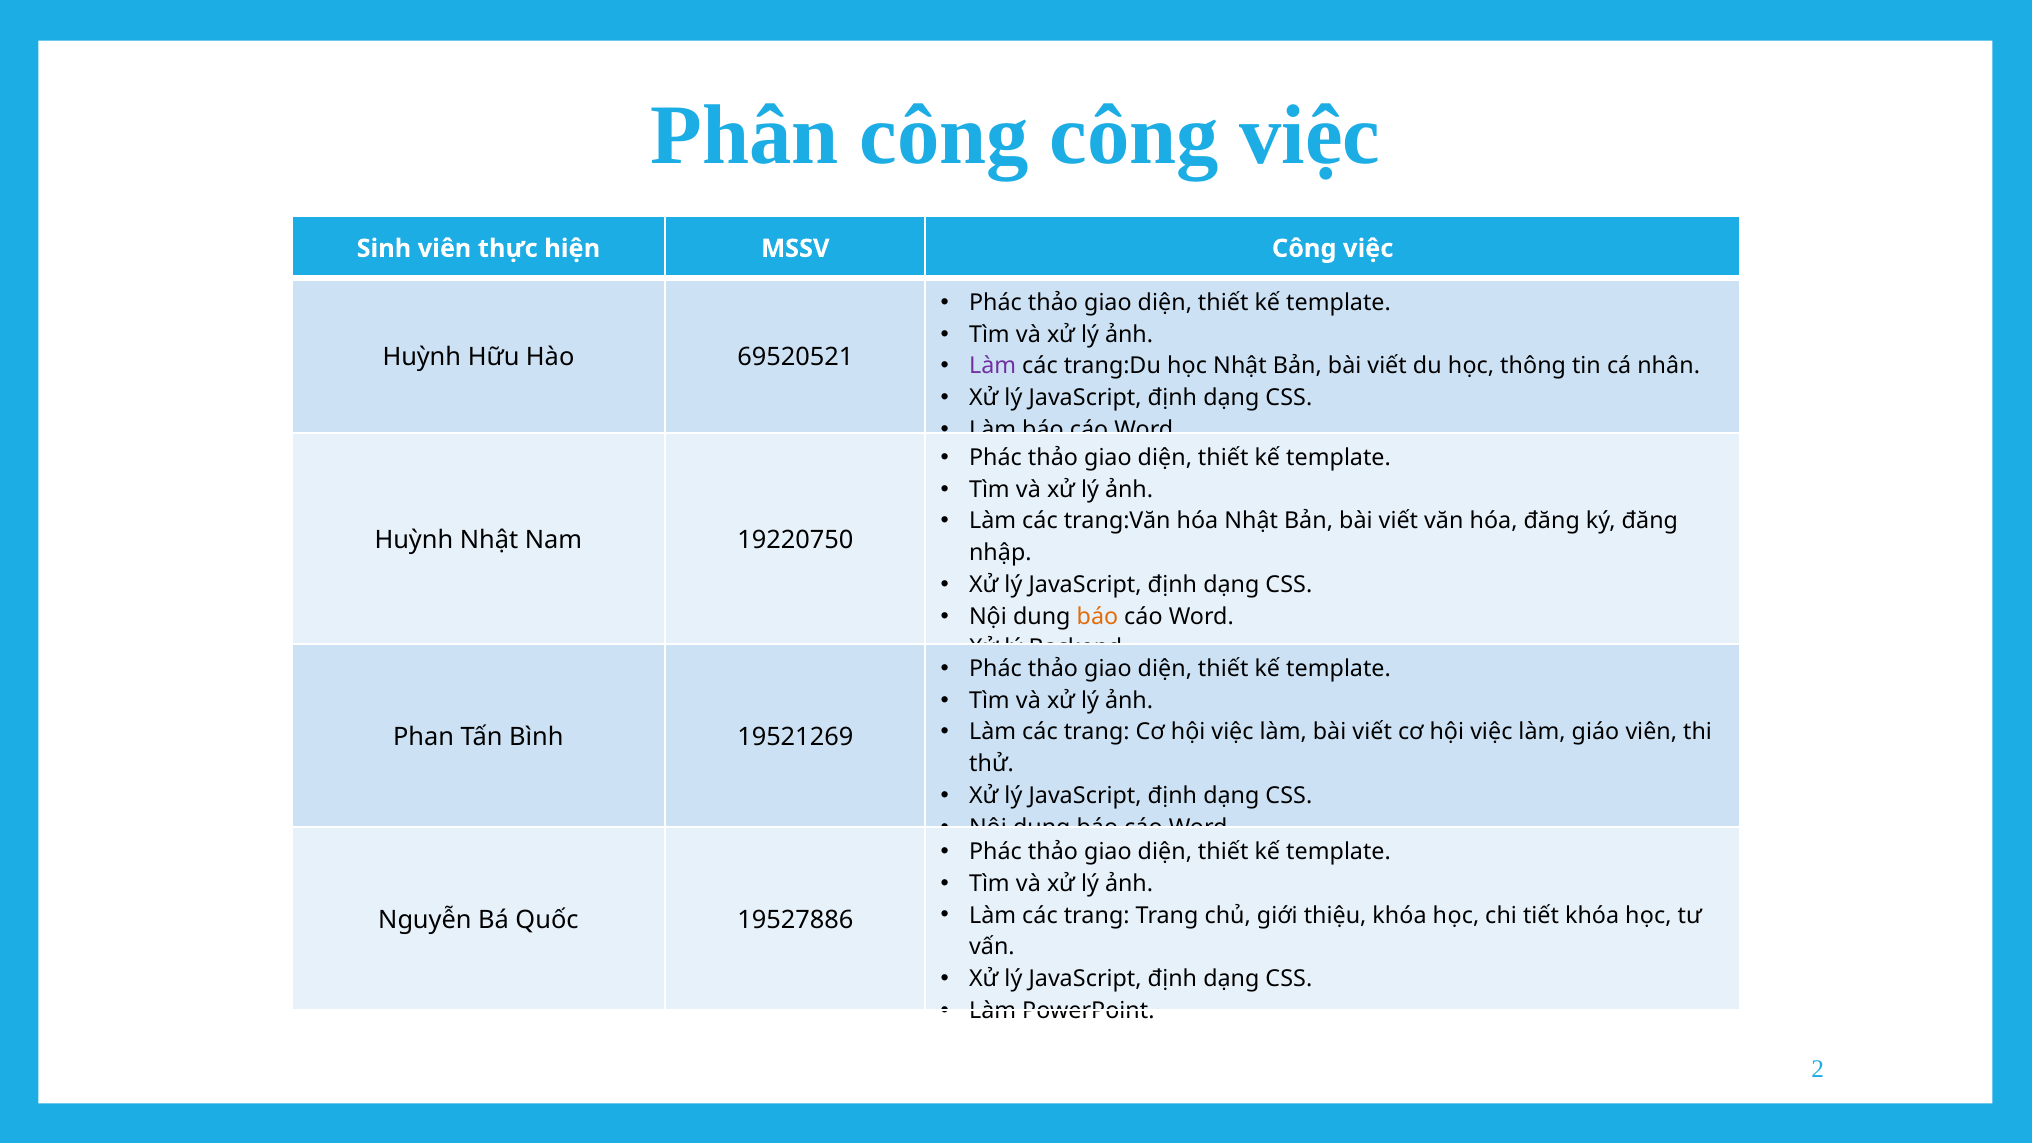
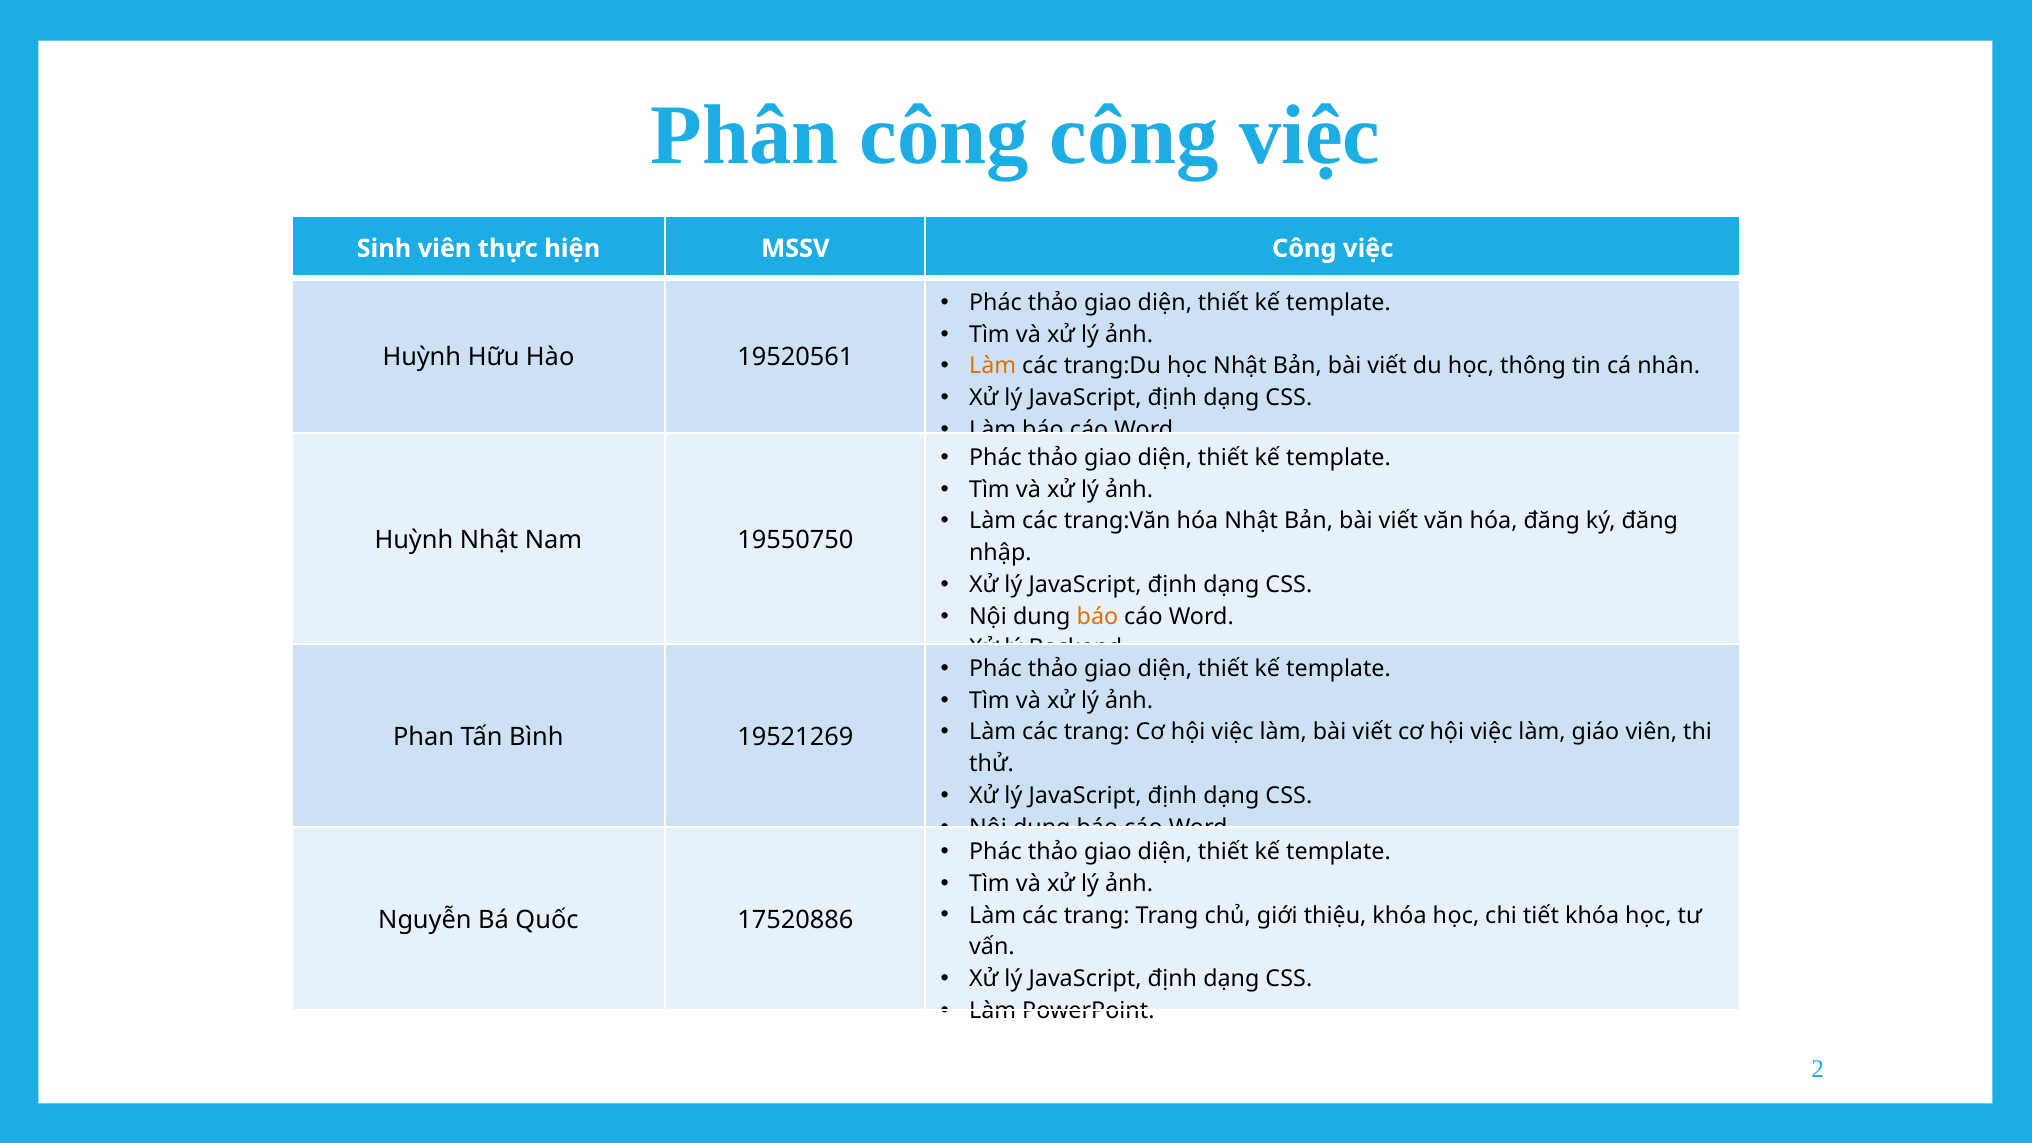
69520521: 69520521 -> 19520561
Làm at (993, 366) colour: purple -> orange
19220750: 19220750 -> 19550750
19527886: 19527886 -> 17520886
